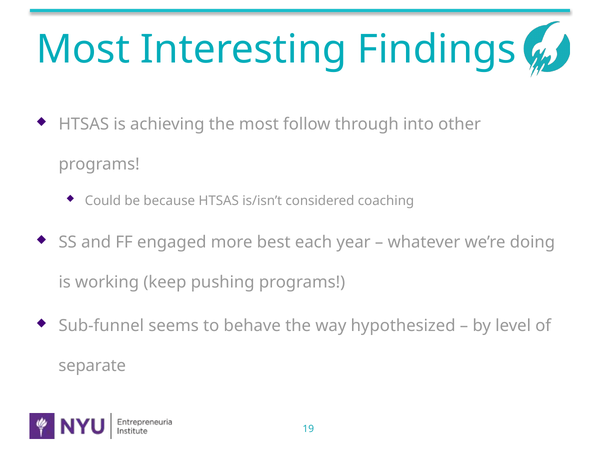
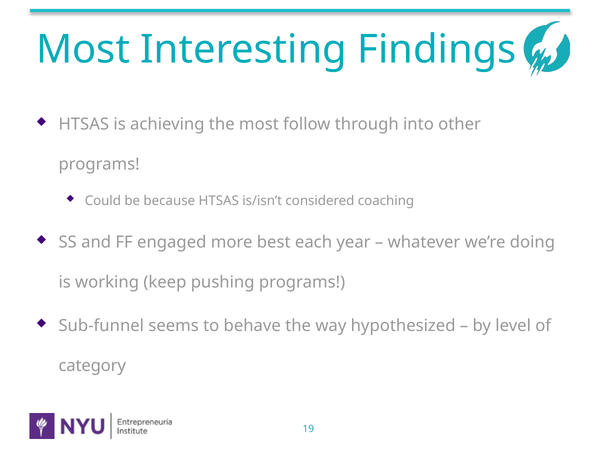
separate: separate -> category
